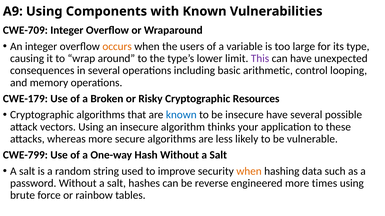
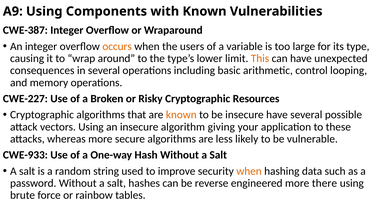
CWE-709: CWE-709 -> CWE-387
This colour: purple -> orange
CWE-179: CWE-179 -> CWE-227
known at (181, 115) colour: blue -> orange
thinks: thinks -> giving
CWE-799: CWE-799 -> CWE-933
times: times -> there
